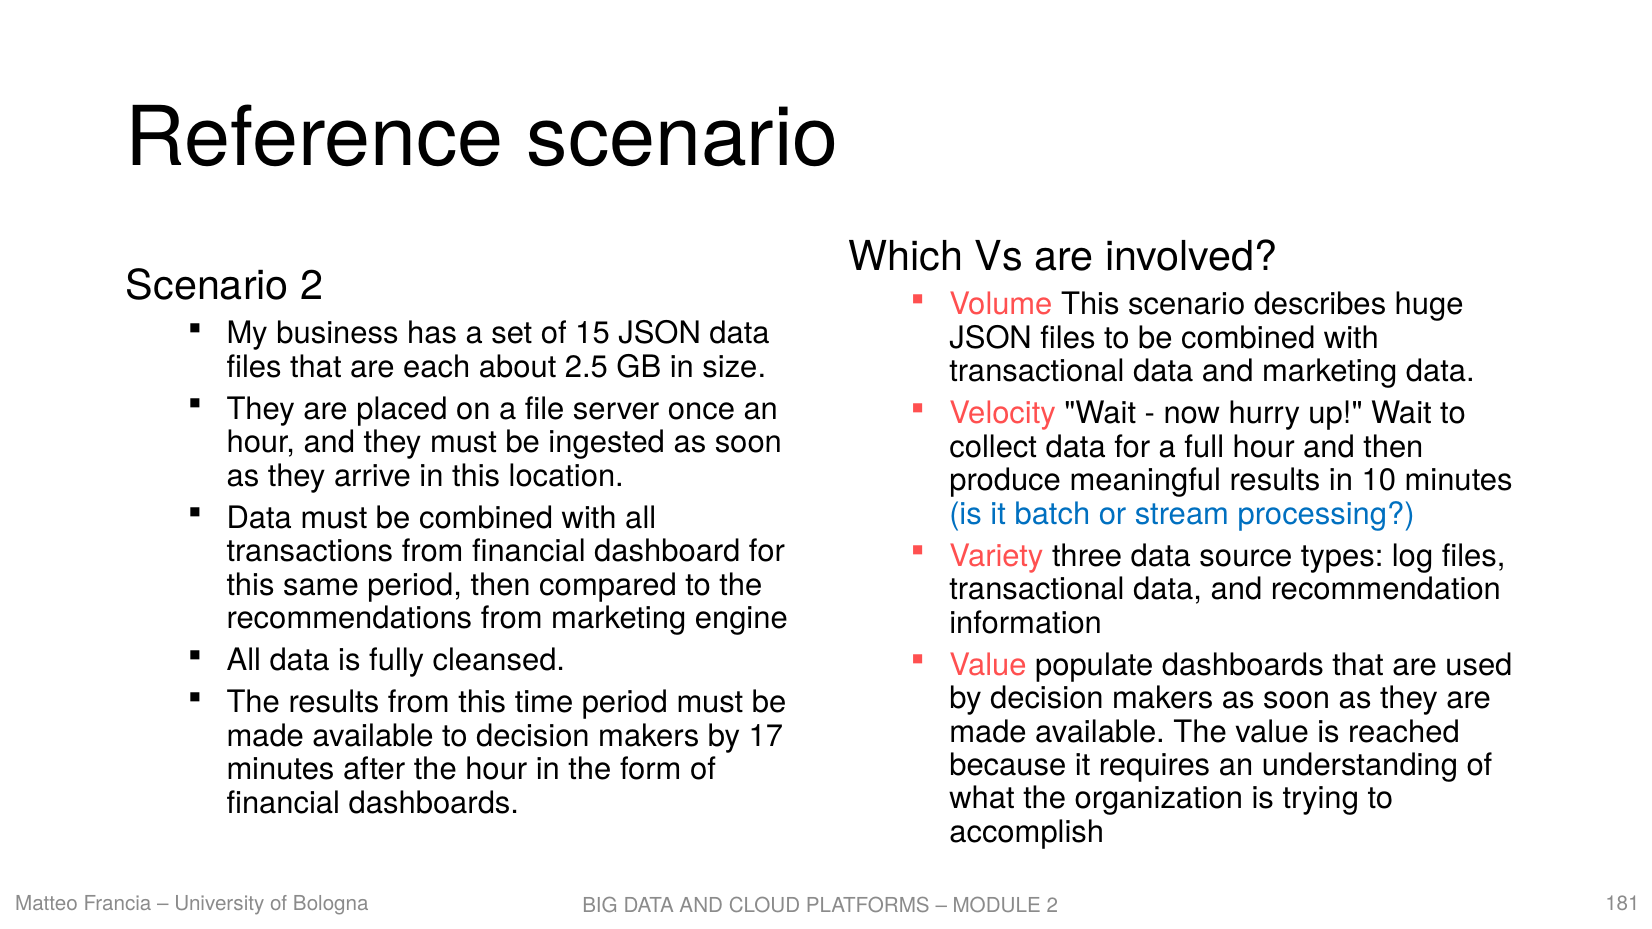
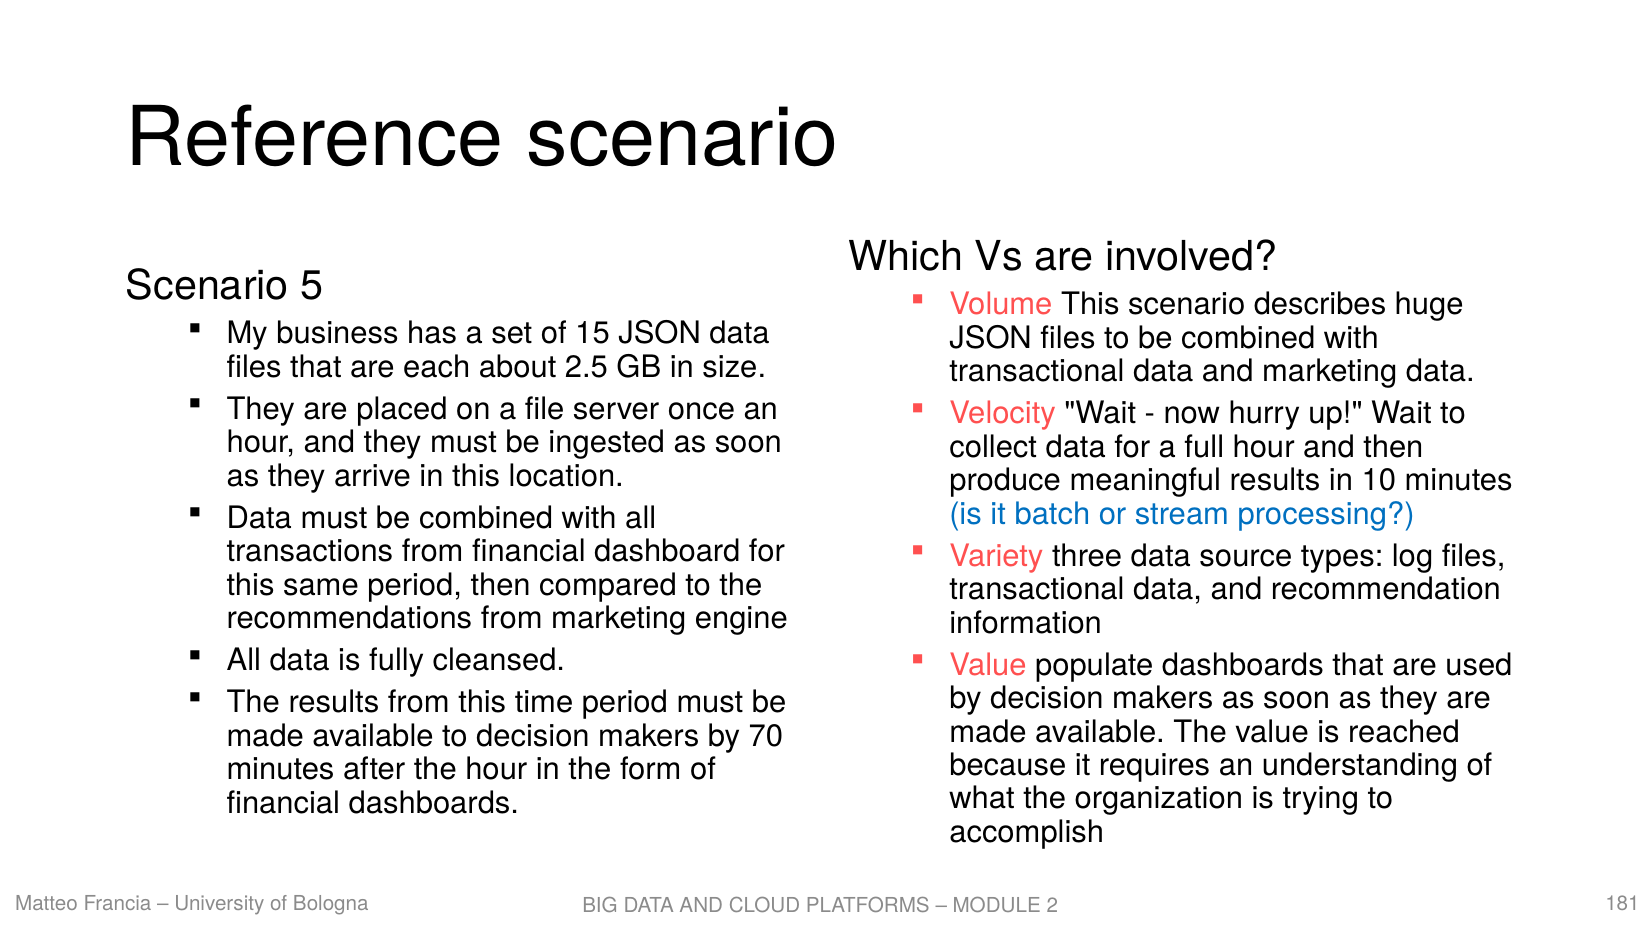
Scenario 2: 2 -> 5
17: 17 -> 70
